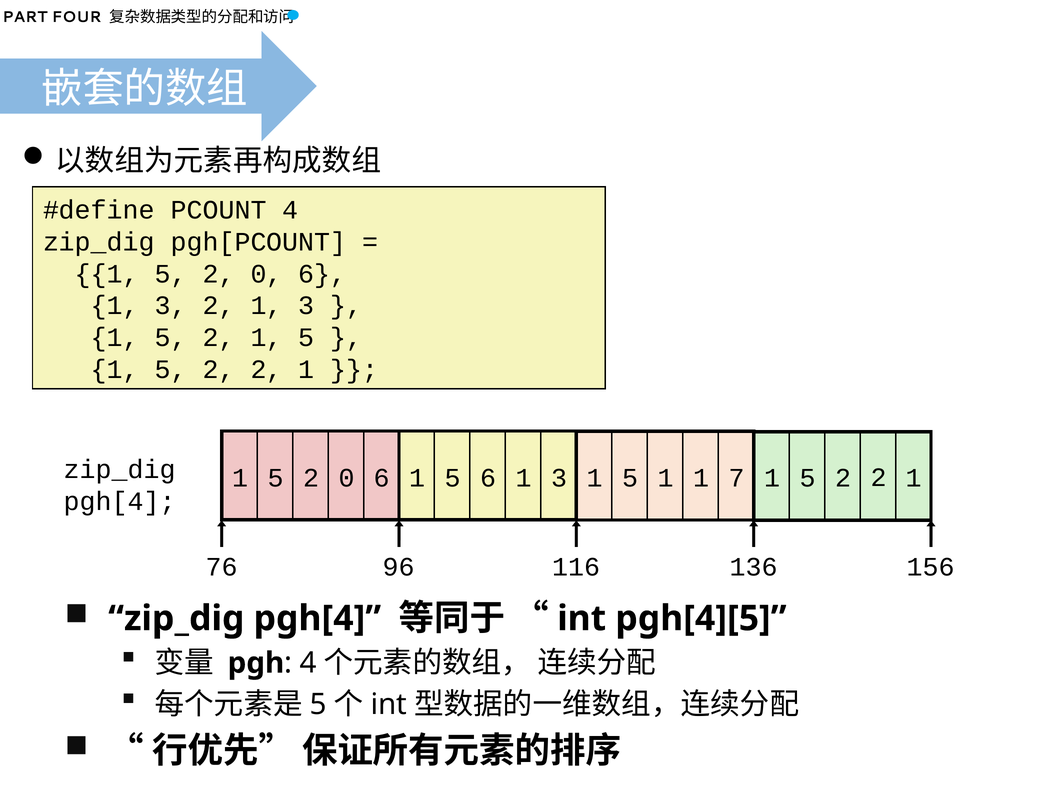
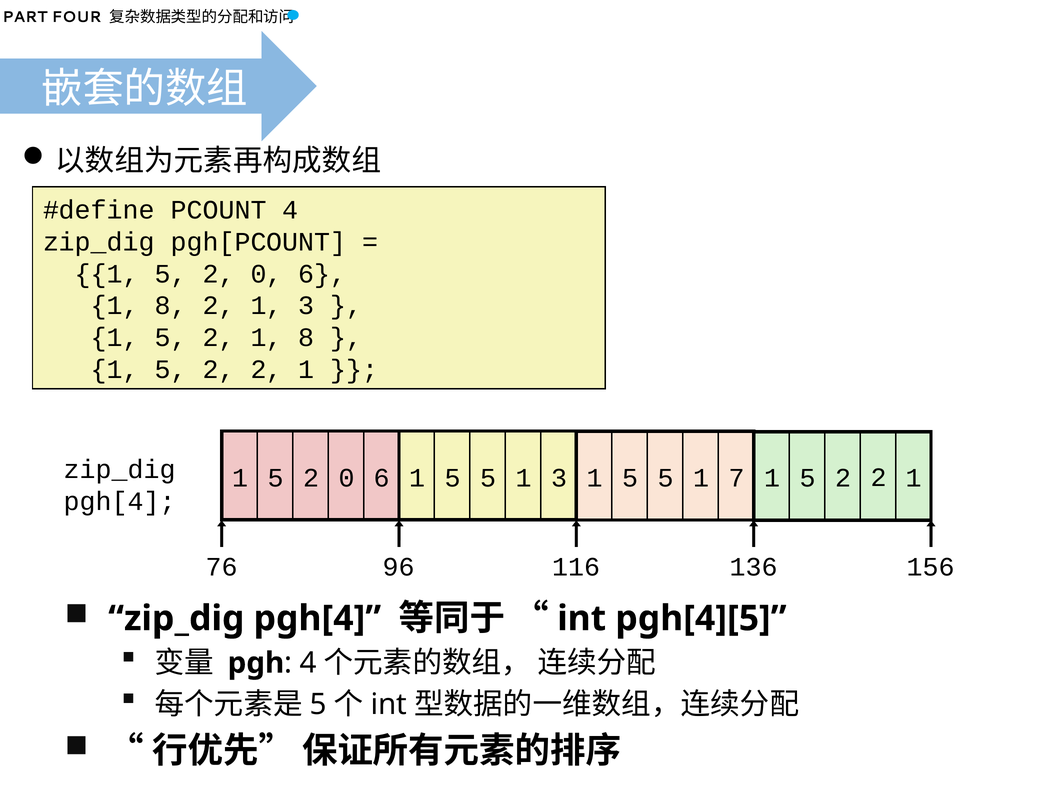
3 at (171, 306): 3 -> 8
2 1 5: 5 -> 8
6 1 5 6: 6 -> 5
3 1 5 1: 1 -> 5
